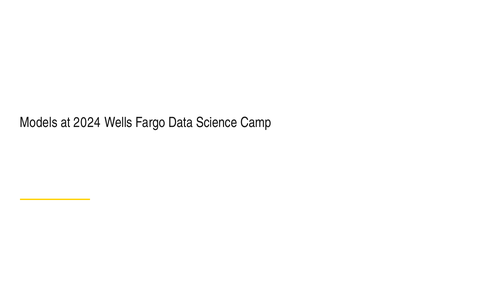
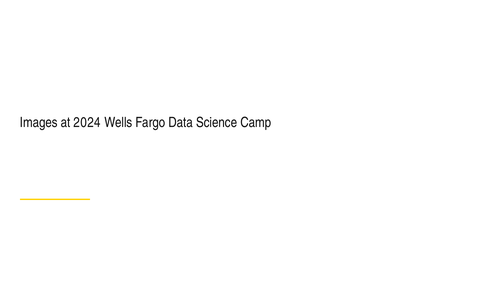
Models: Models -> Images
